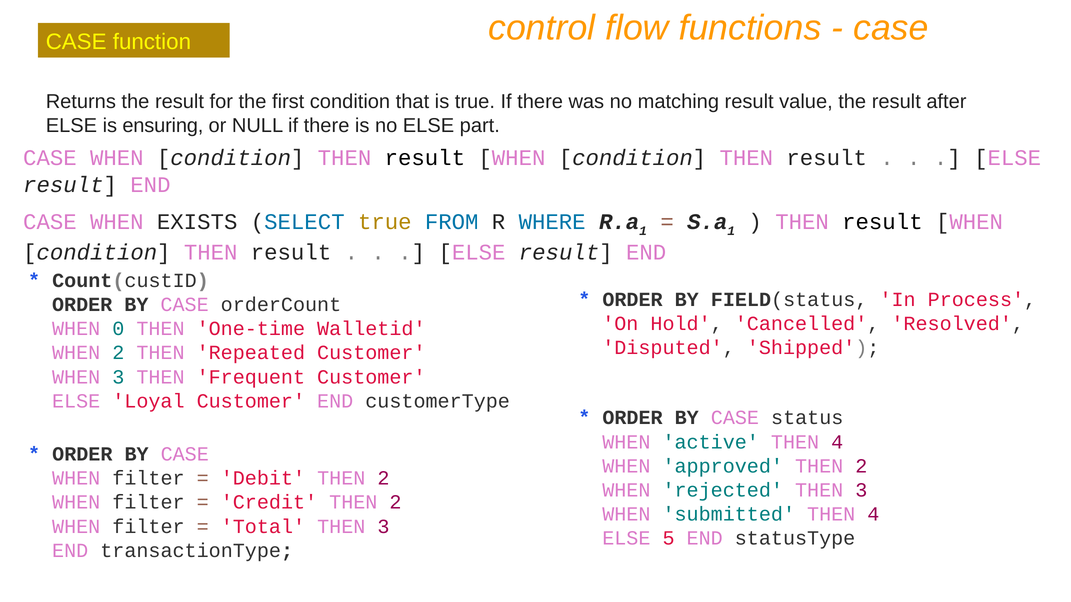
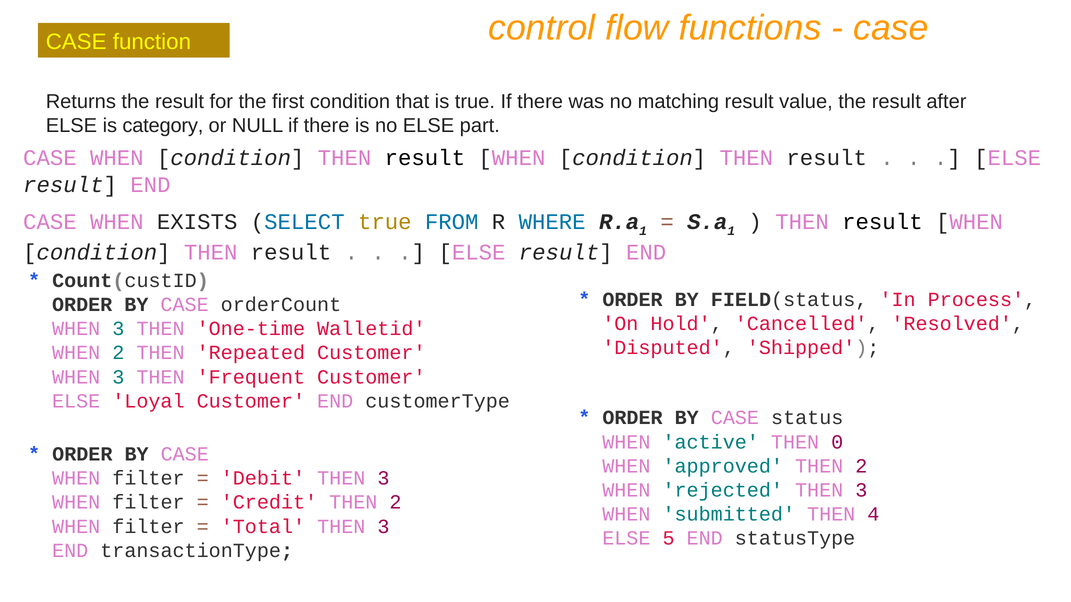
ensuring: ensuring -> category
0 at (118, 329): 0 -> 3
active THEN 4: 4 -> 0
Debit THEN 2: 2 -> 3
